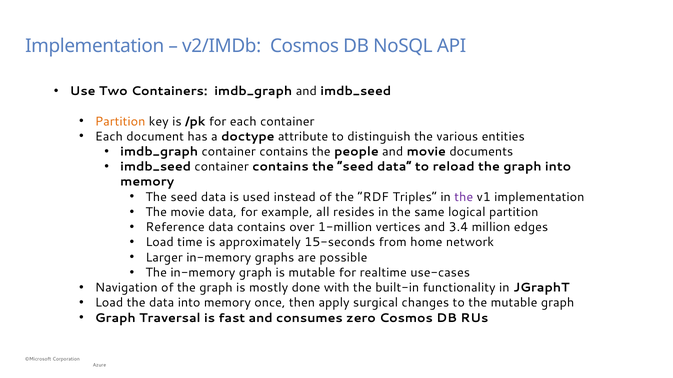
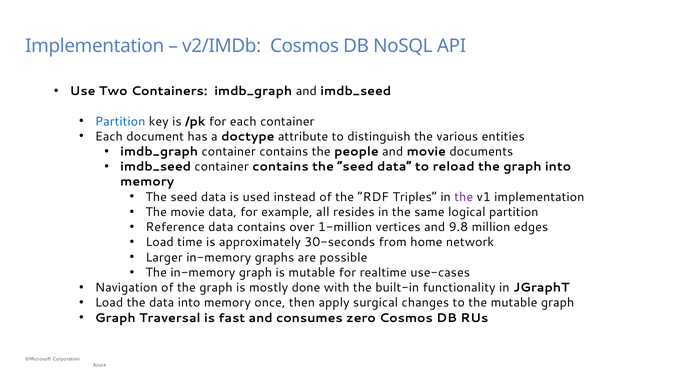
Partition at (120, 122) colour: orange -> blue
3.4: 3.4 -> 9.8
15-seconds: 15-seconds -> 30-seconds
